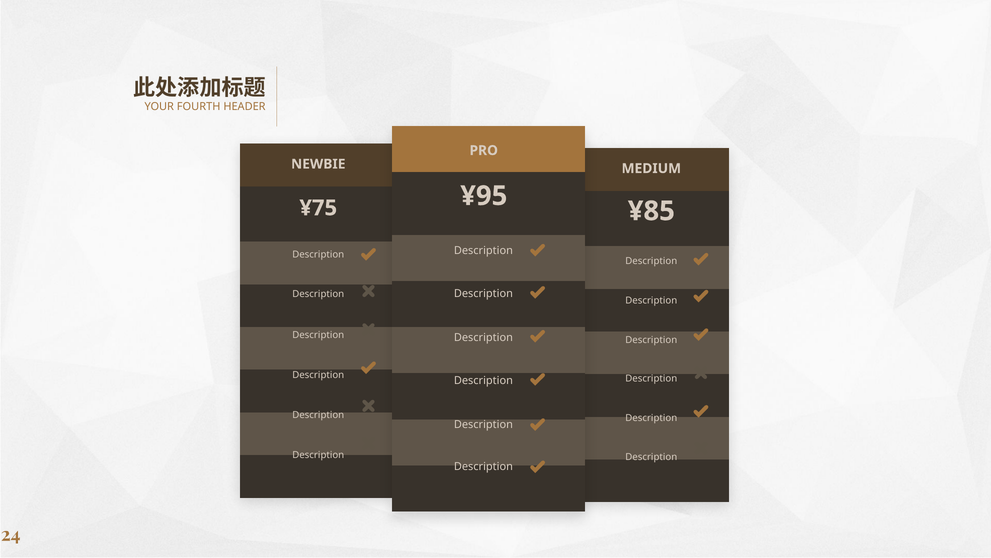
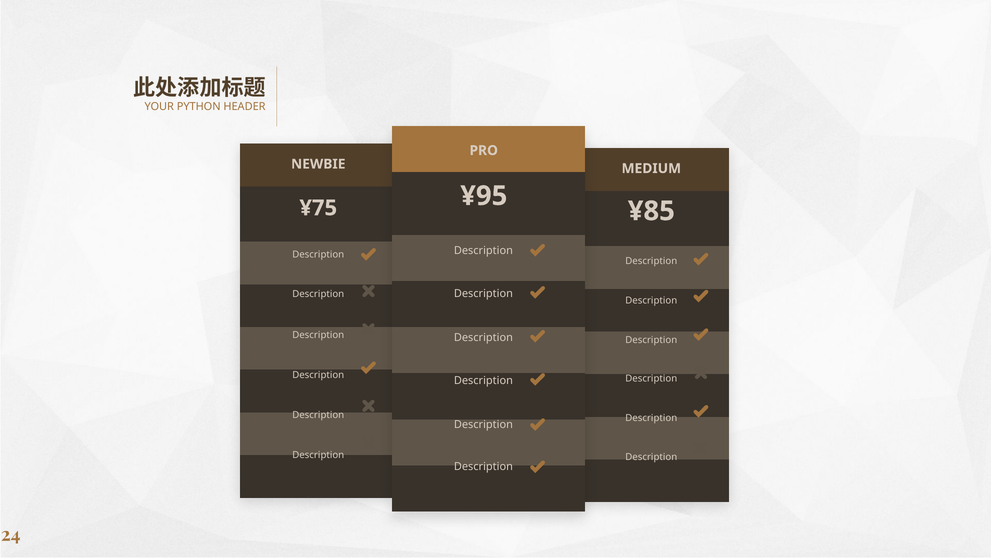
FOURTH: FOURTH -> PYTHON
